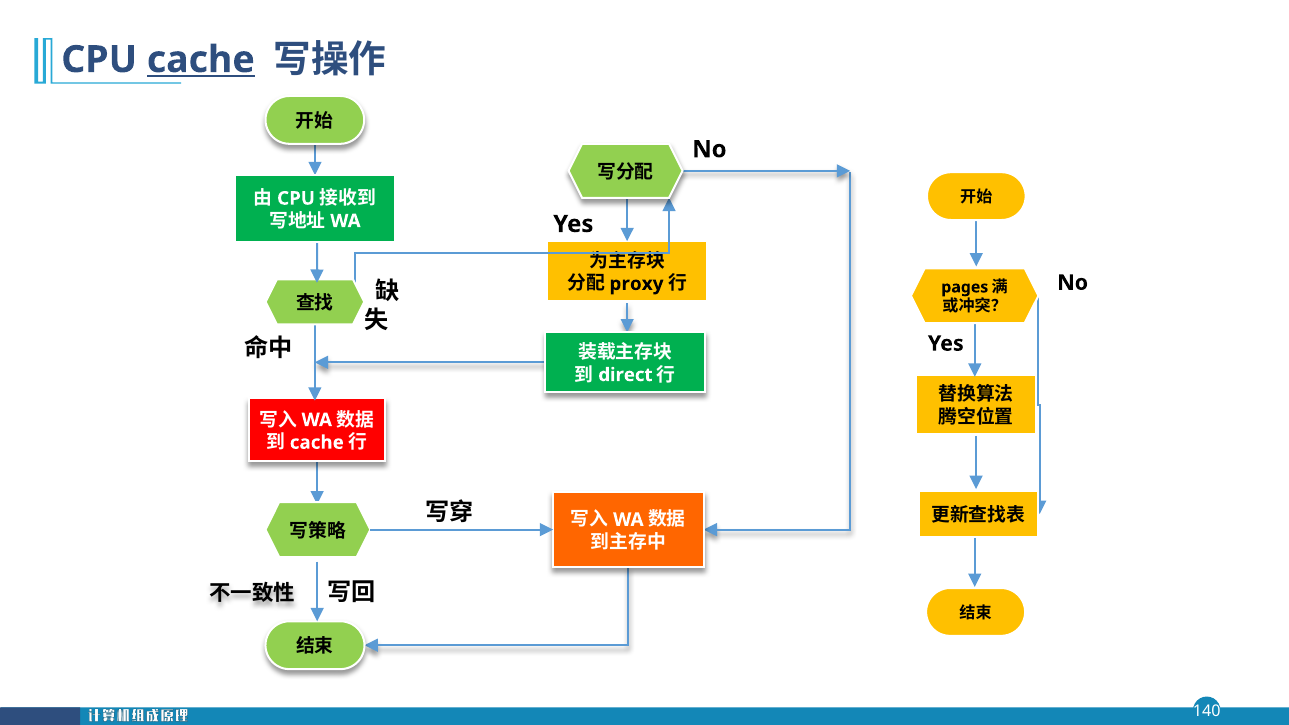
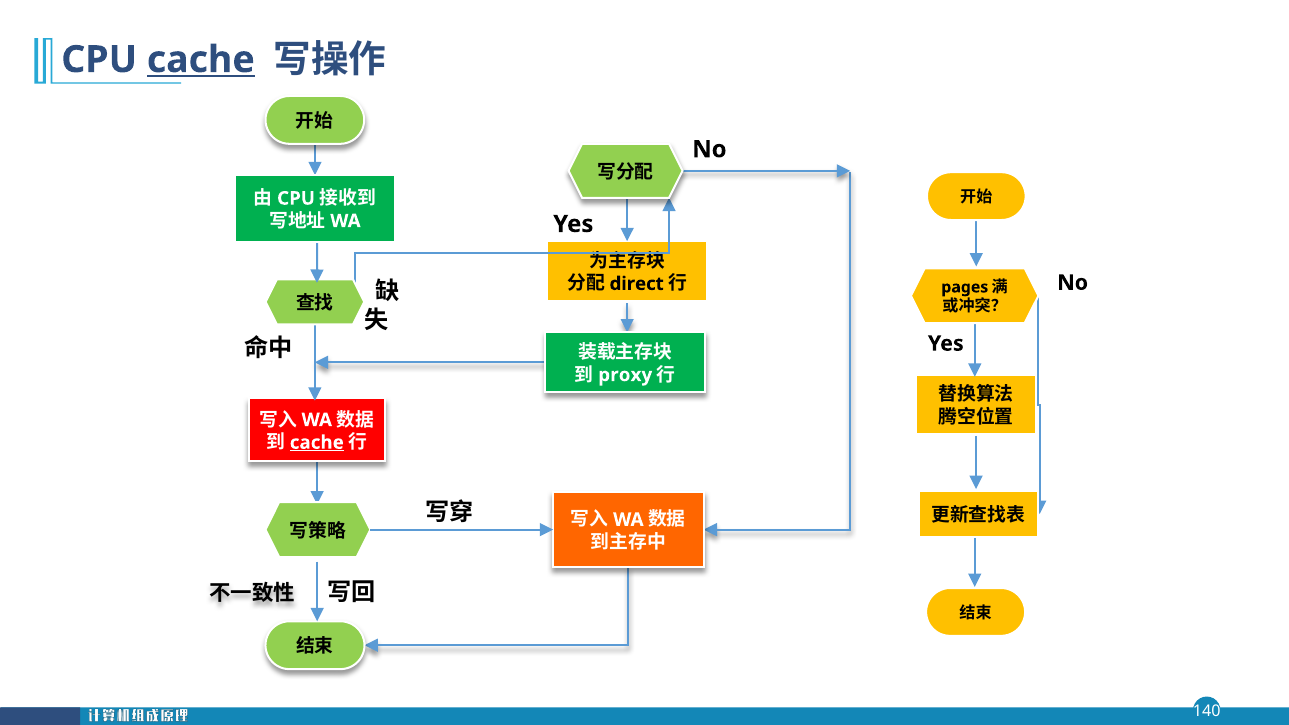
proxy: proxy -> direct
direct: direct -> proxy
cache at (317, 443) underline: none -> present
